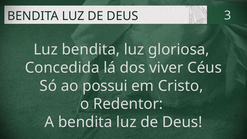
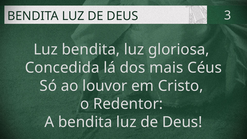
viver: viver -> mais
possui: possui -> louvor
